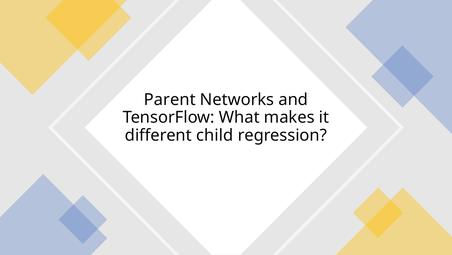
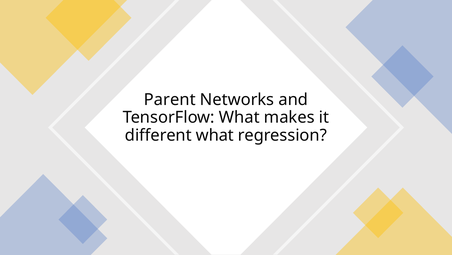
different child: child -> what
